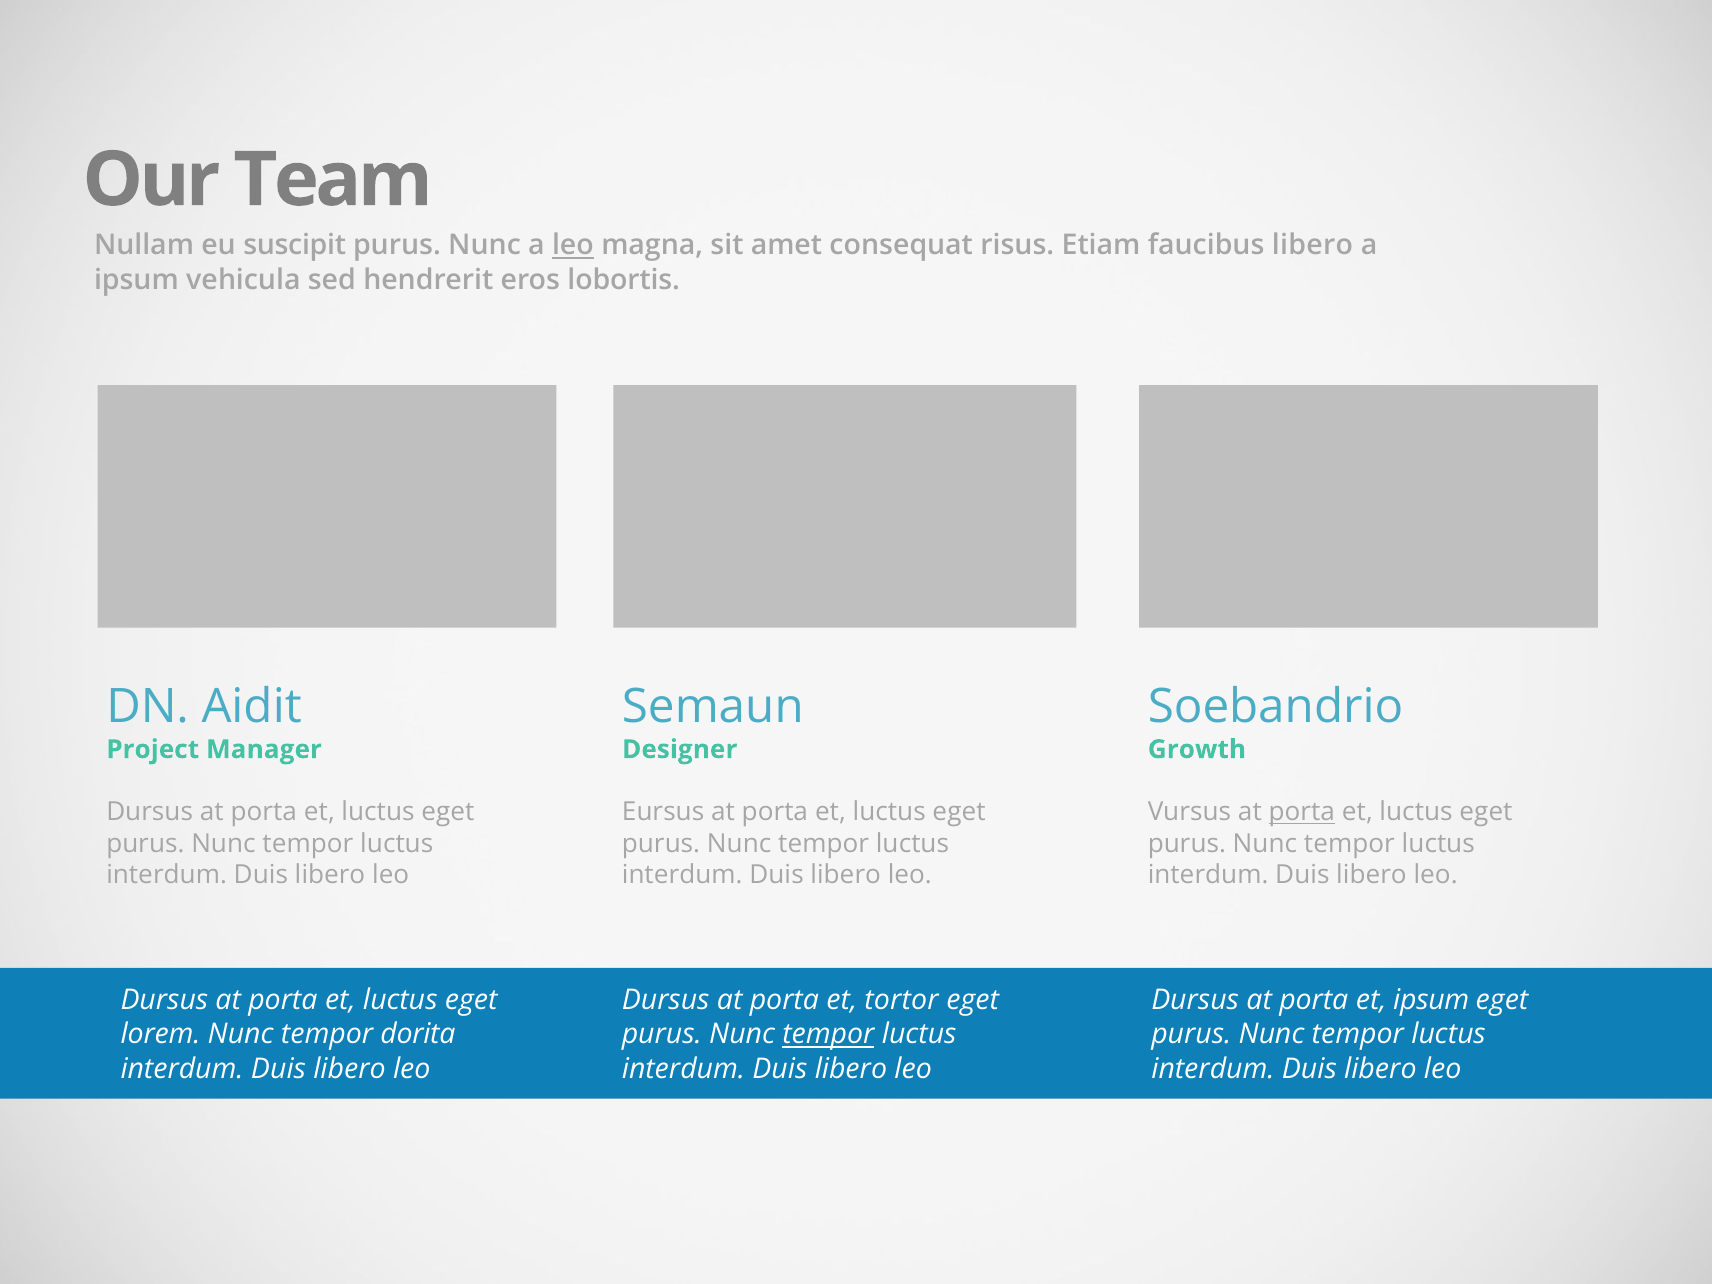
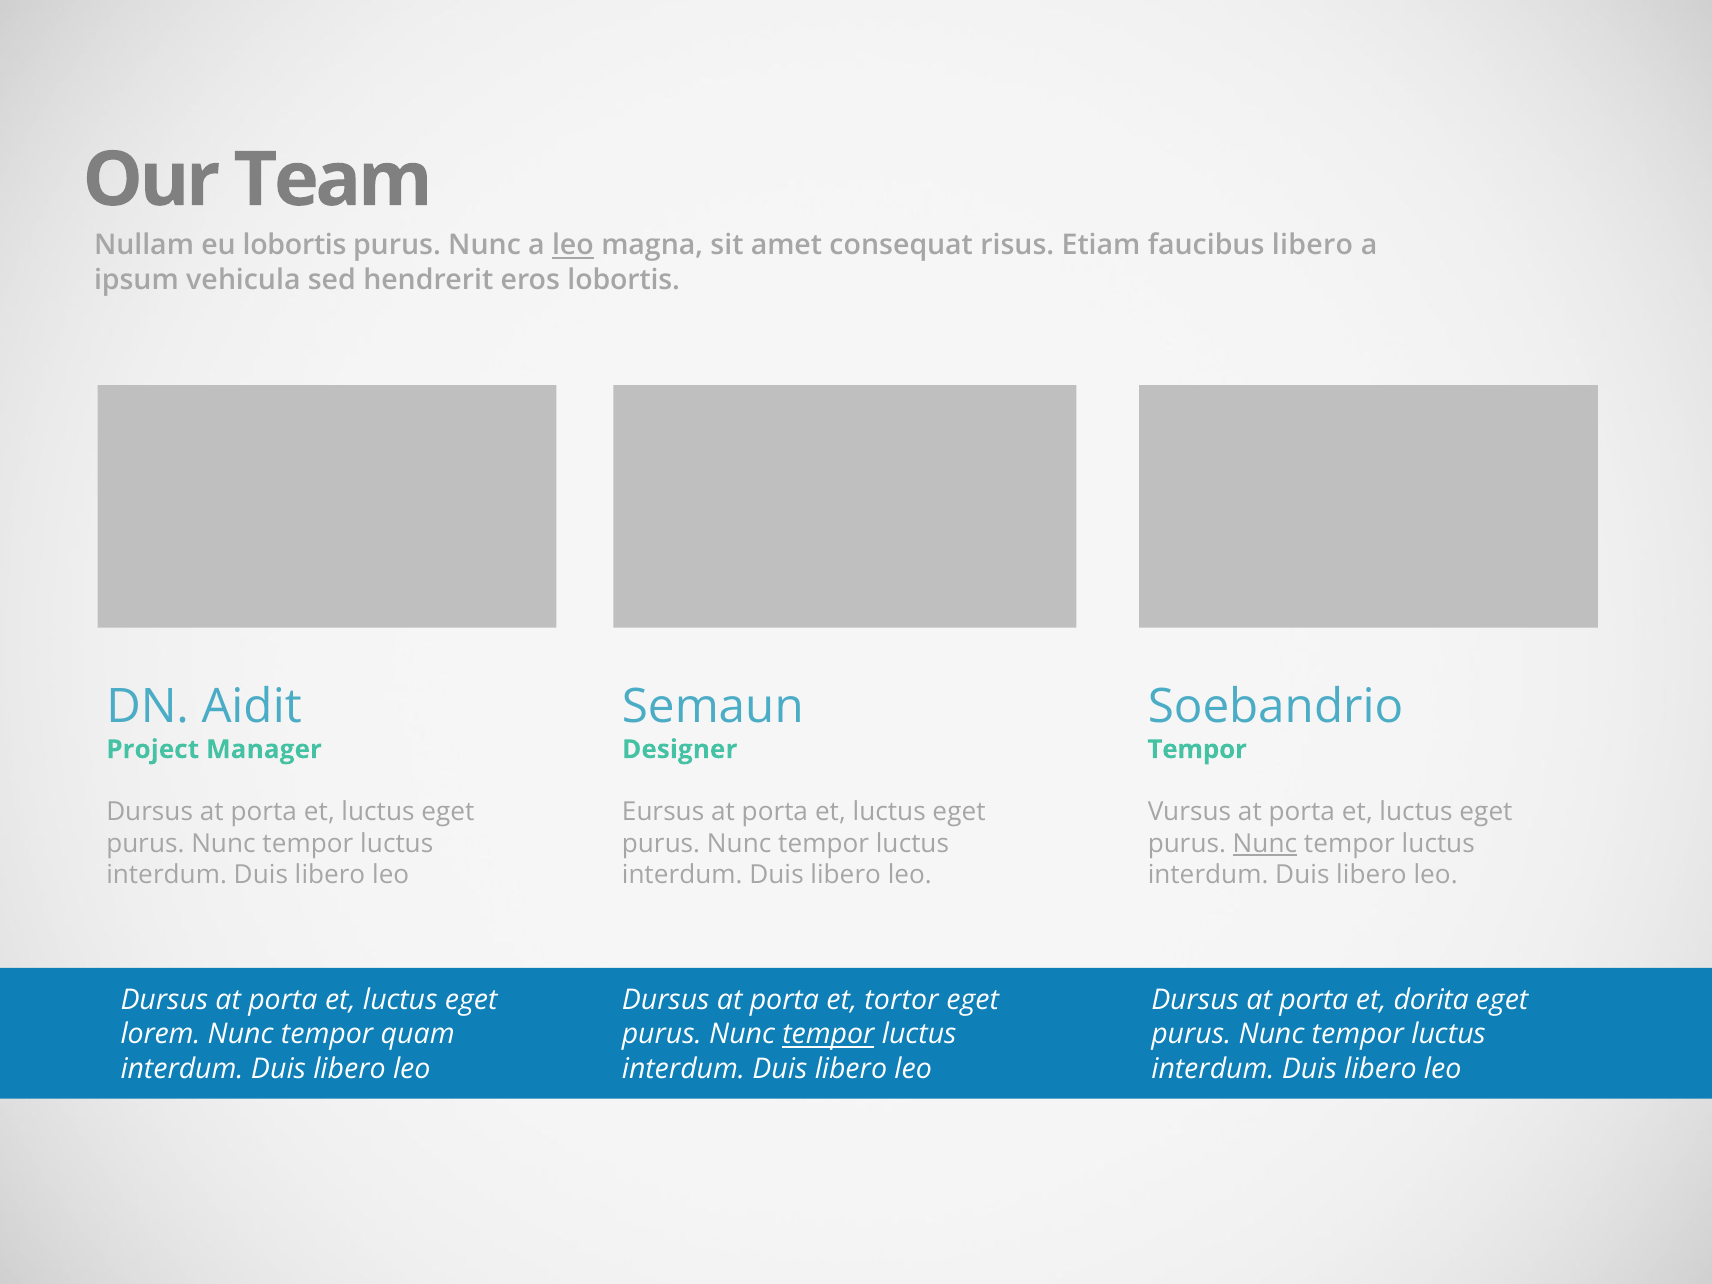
eu suscipit: suscipit -> lobortis
Growth at (1197, 749): Growth -> Tempor
porta at (1302, 812) underline: present -> none
Nunc at (1265, 844) underline: none -> present
et ipsum: ipsum -> dorita
dorita: dorita -> quam
